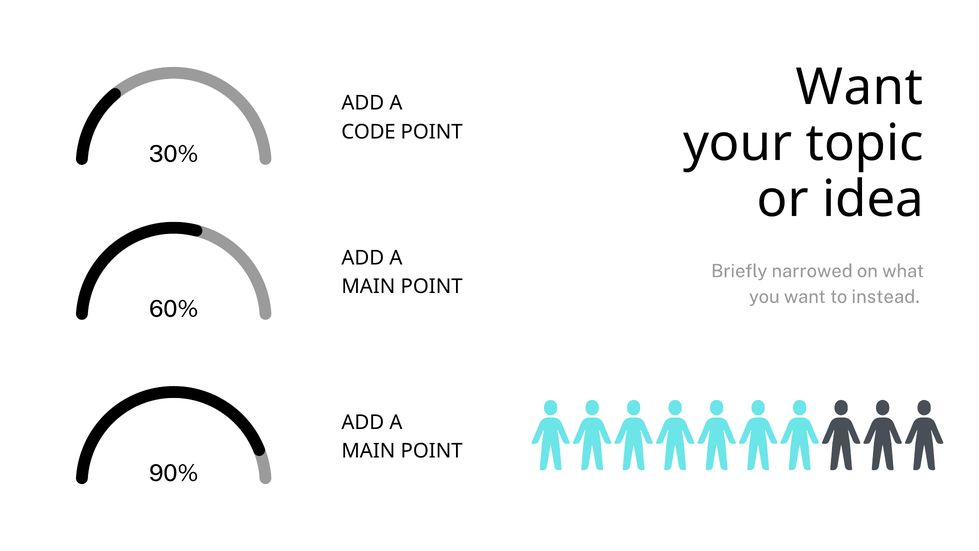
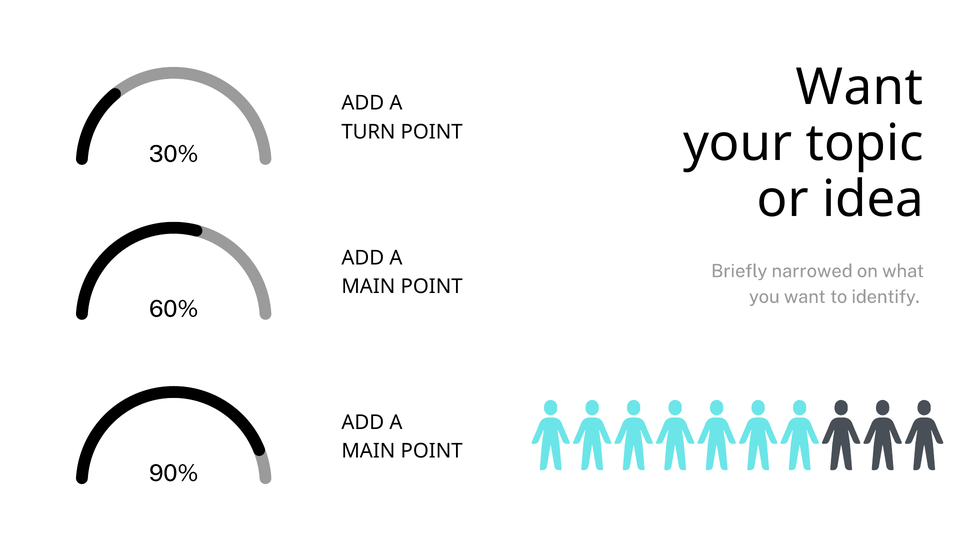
CODE: CODE -> TURN
instead: instead -> identify
